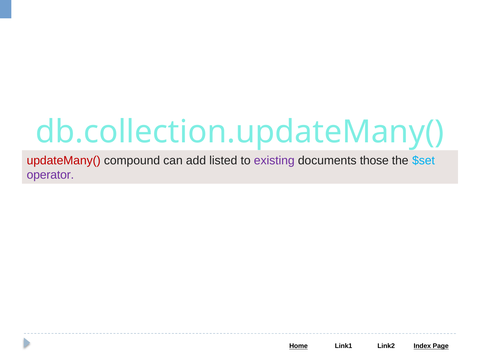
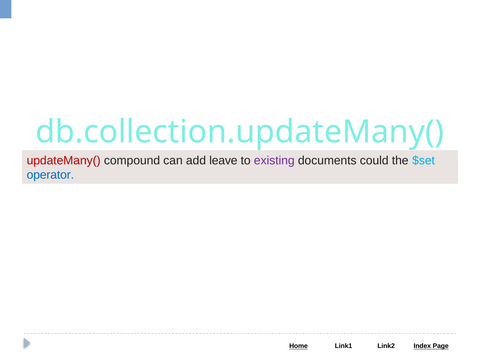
listed: listed -> leave
those: those -> could
operator colour: purple -> blue
